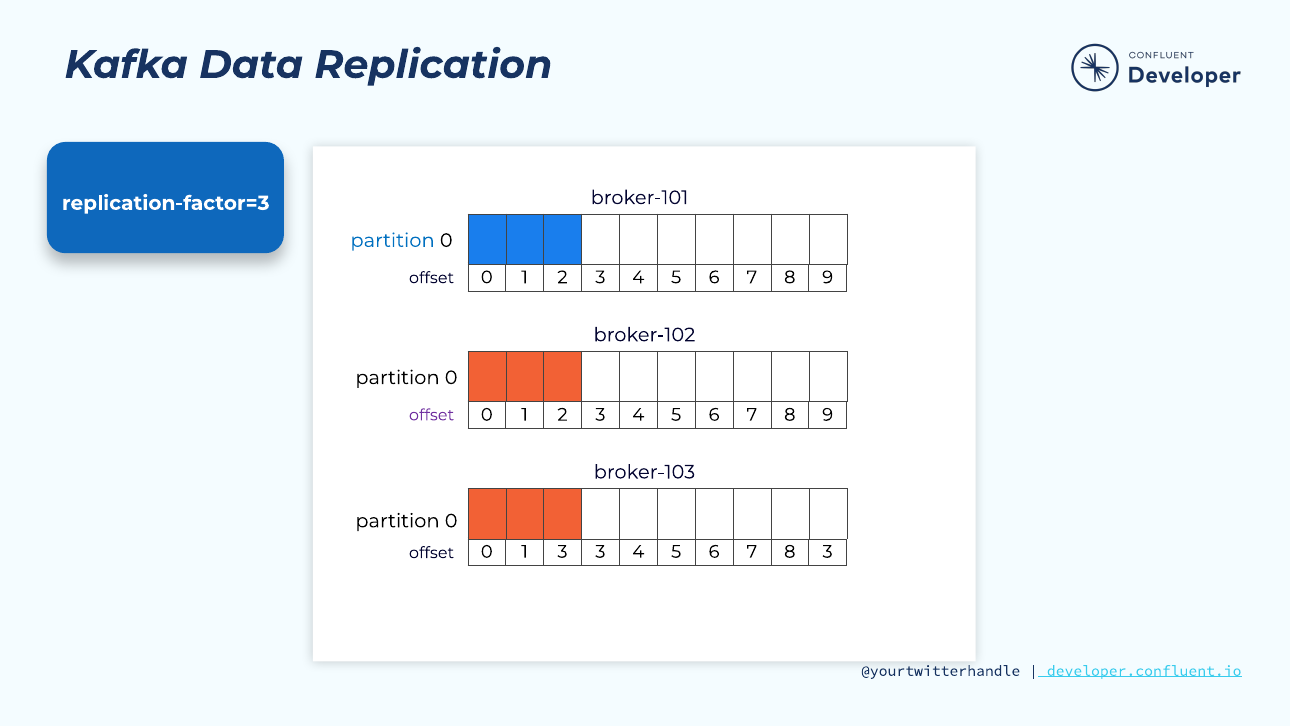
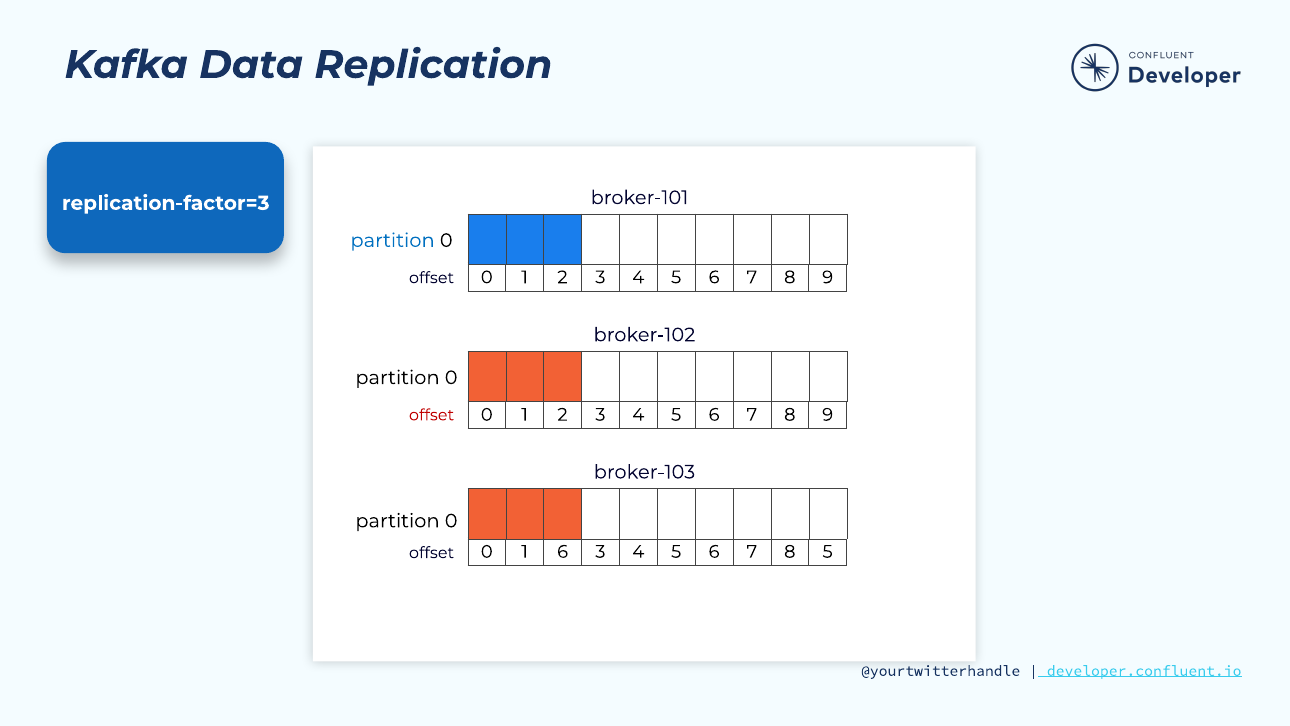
offset at (431, 415) colour: purple -> red
1 3: 3 -> 6
8 3: 3 -> 5
